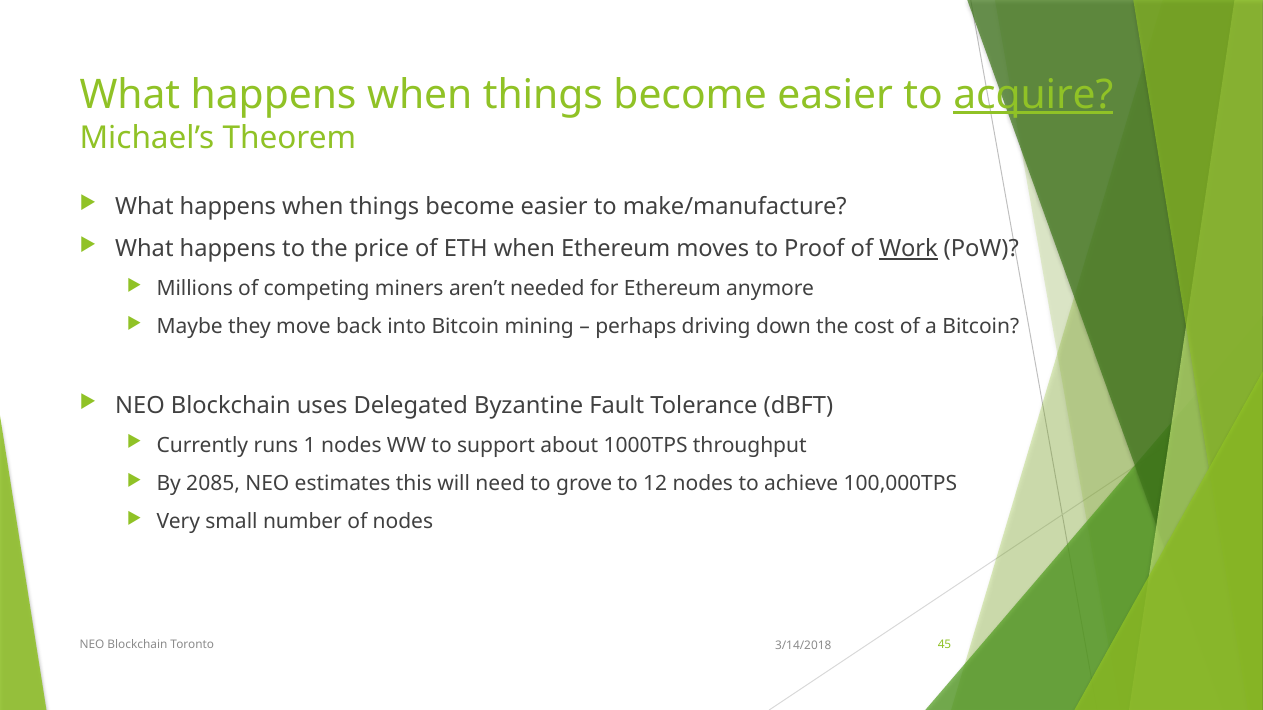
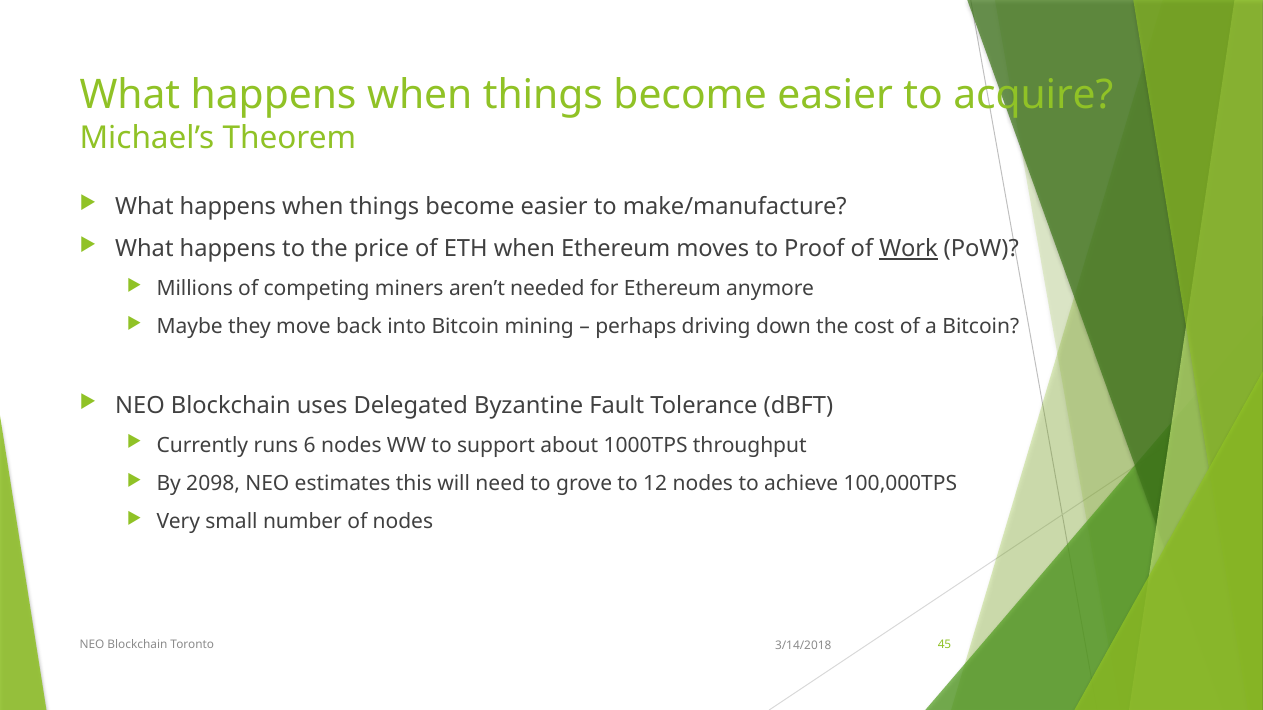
acquire underline: present -> none
1: 1 -> 6
2085: 2085 -> 2098
